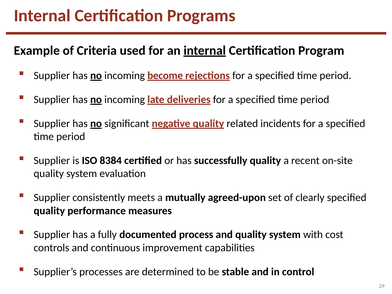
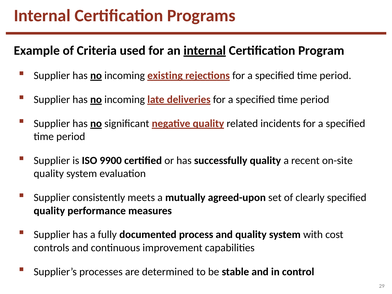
become: become -> existing
8384: 8384 -> 9900
